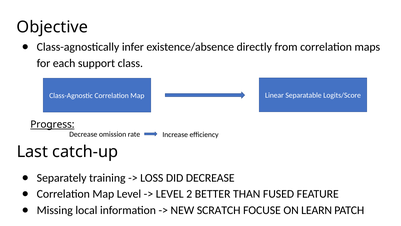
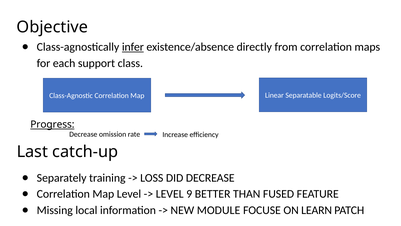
infer underline: none -> present
2: 2 -> 9
SCRATCH: SCRATCH -> MODULE
